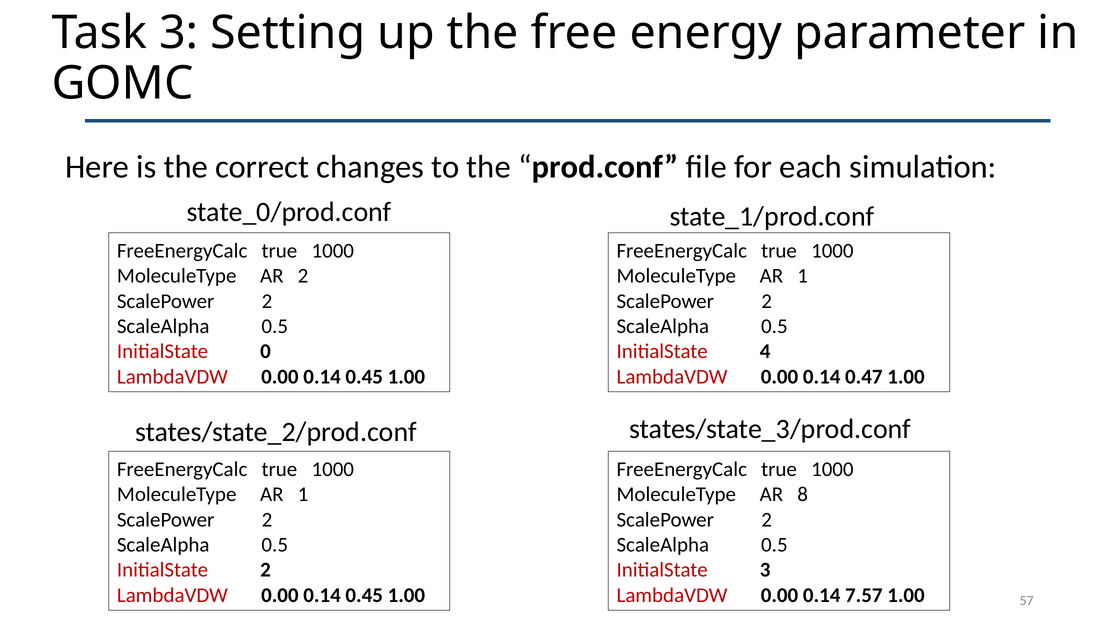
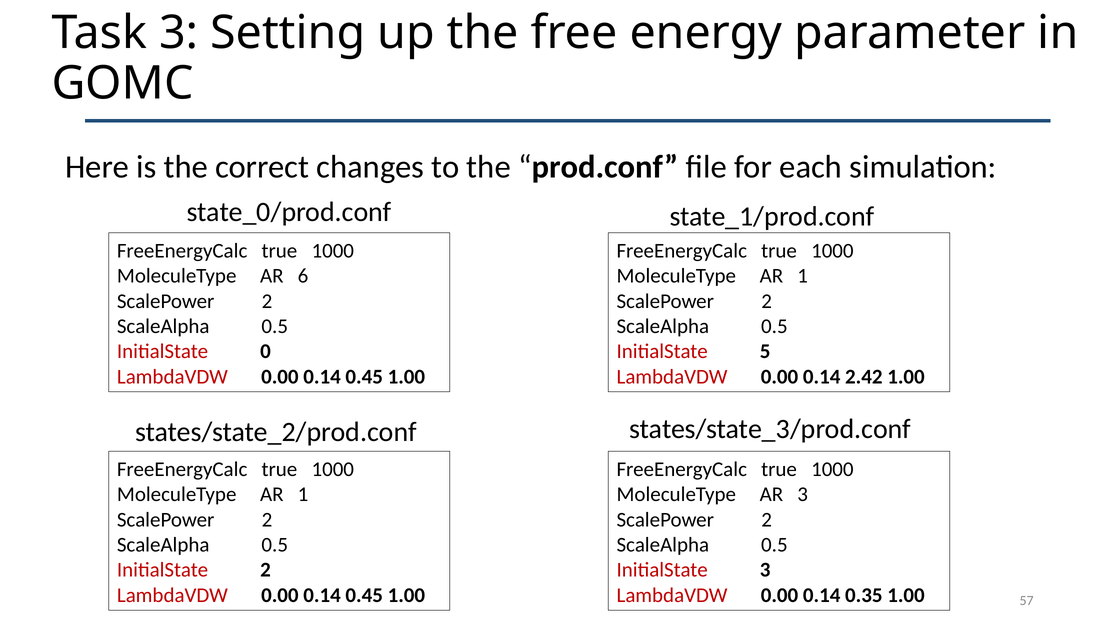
AR 2: 2 -> 6
4: 4 -> 5
0.47: 0.47 -> 2.42
AR 8: 8 -> 3
7.57: 7.57 -> 0.35
